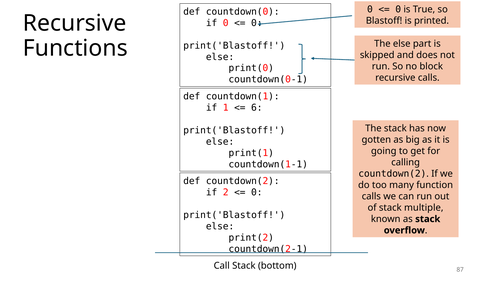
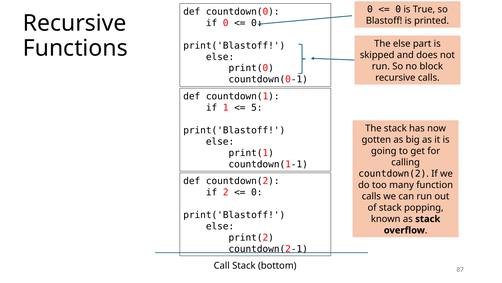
6: 6 -> 5
multiple: multiple -> popping
